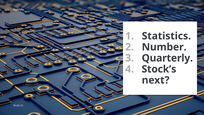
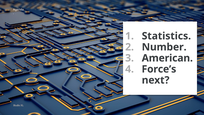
Quarterly: Quarterly -> American
Stock’s: Stock’s -> Force’s
